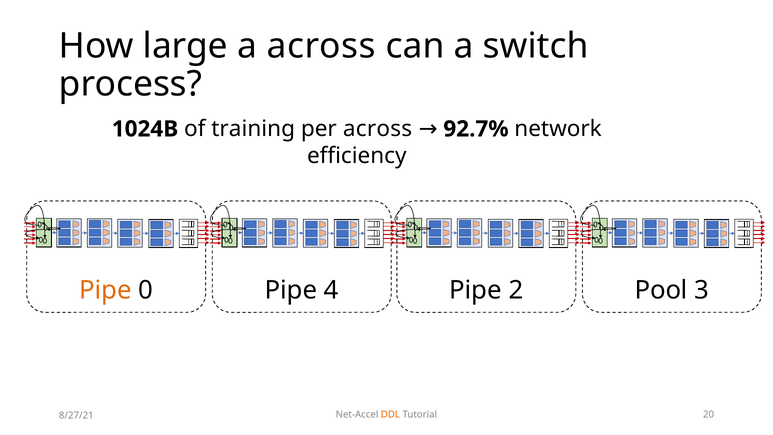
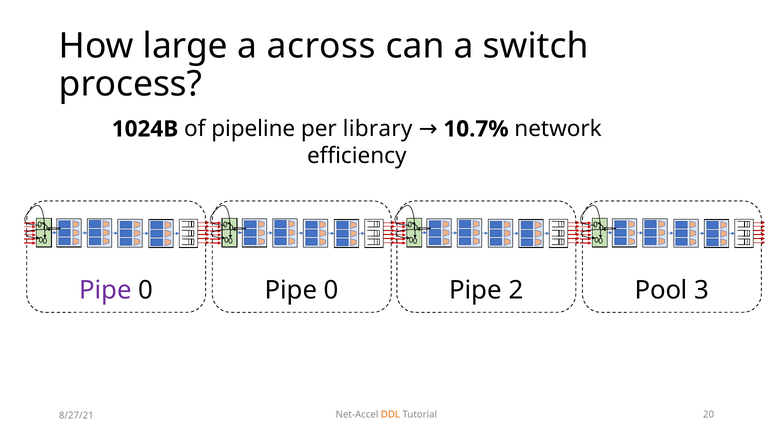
training: training -> pipeline
per across: across -> library
92.7%: 92.7% -> 10.7%
Pipe at (105, 290) colour: orange -> purple
4 at (331, 290): 4 -> 0
